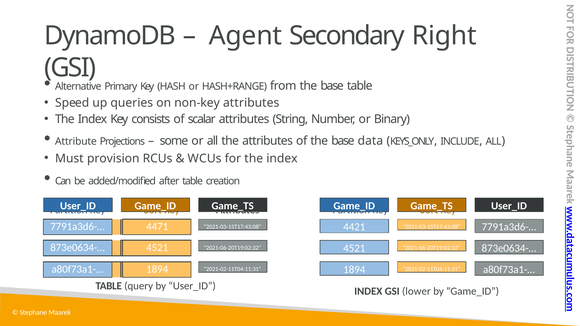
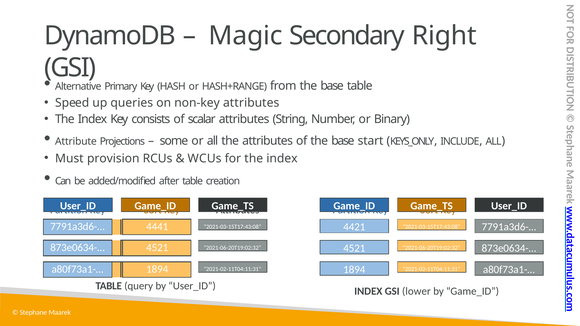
Agent: Agent -> Magic
data: data -> start
4471: 4471 -> 4441
